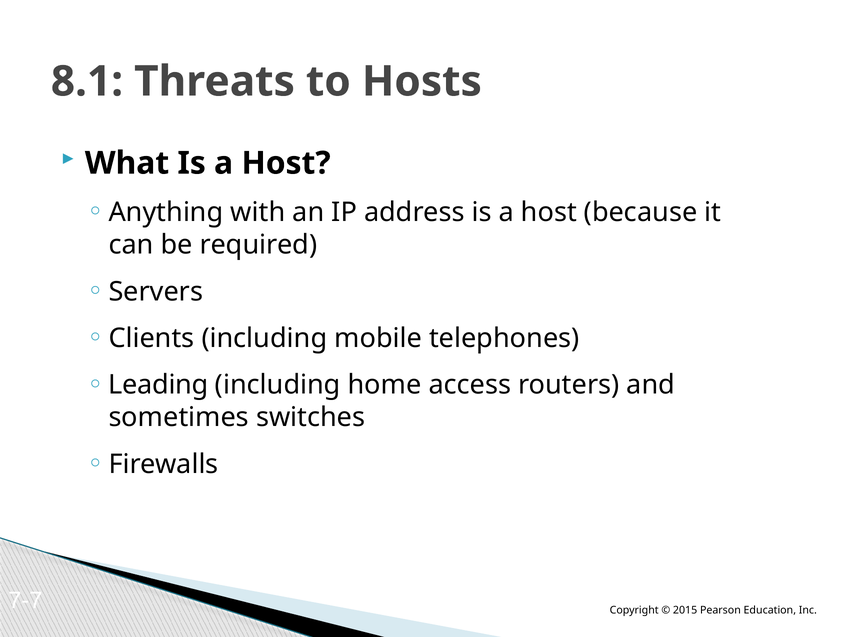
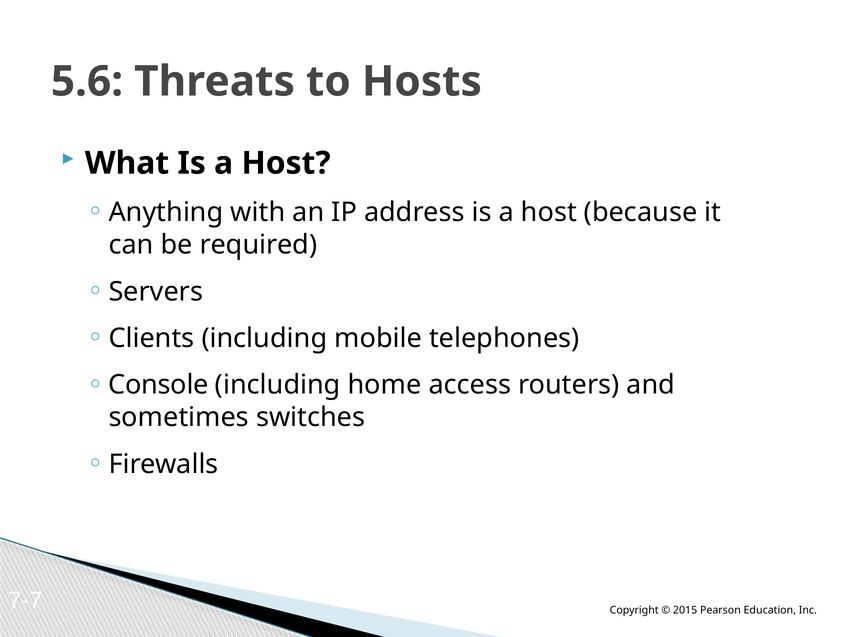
8.1: 8.1 -> 5.6
Leading: Leading -> Console
